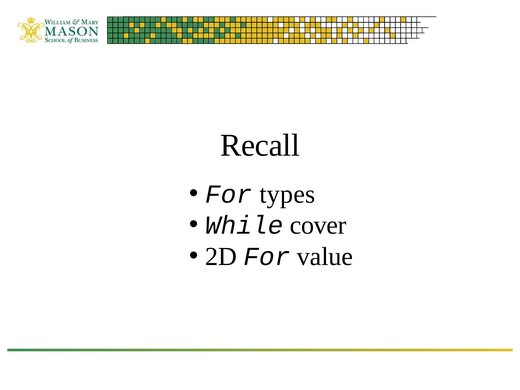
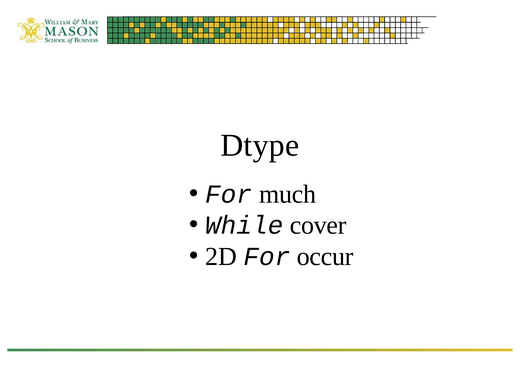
Recall: Recall -> Dtype
types: types -> much
value: value -> occur
